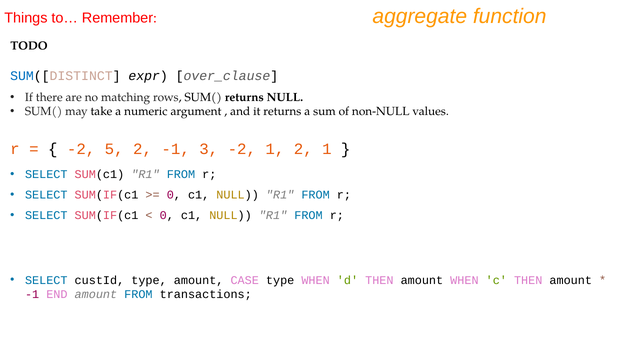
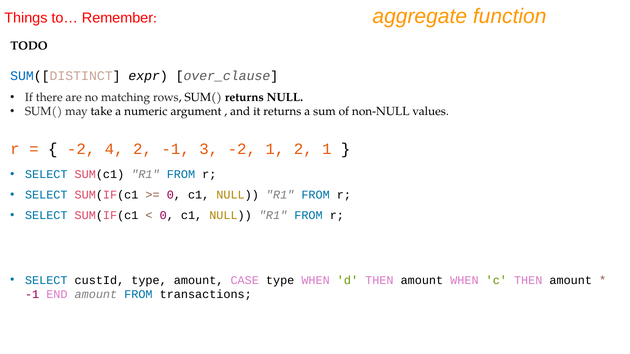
5: 5 -> 4
